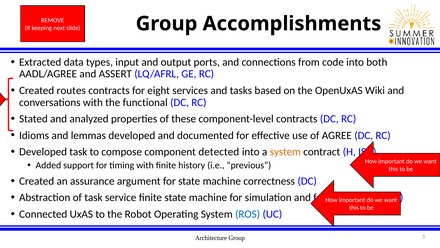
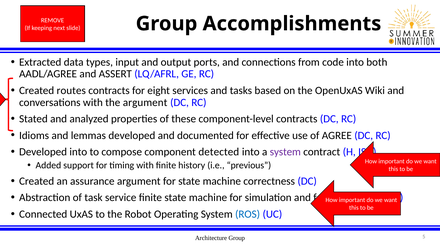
the functional: functional -> argument
Developed task: task -> into
system at (285, 152) colour: orange -> purple
